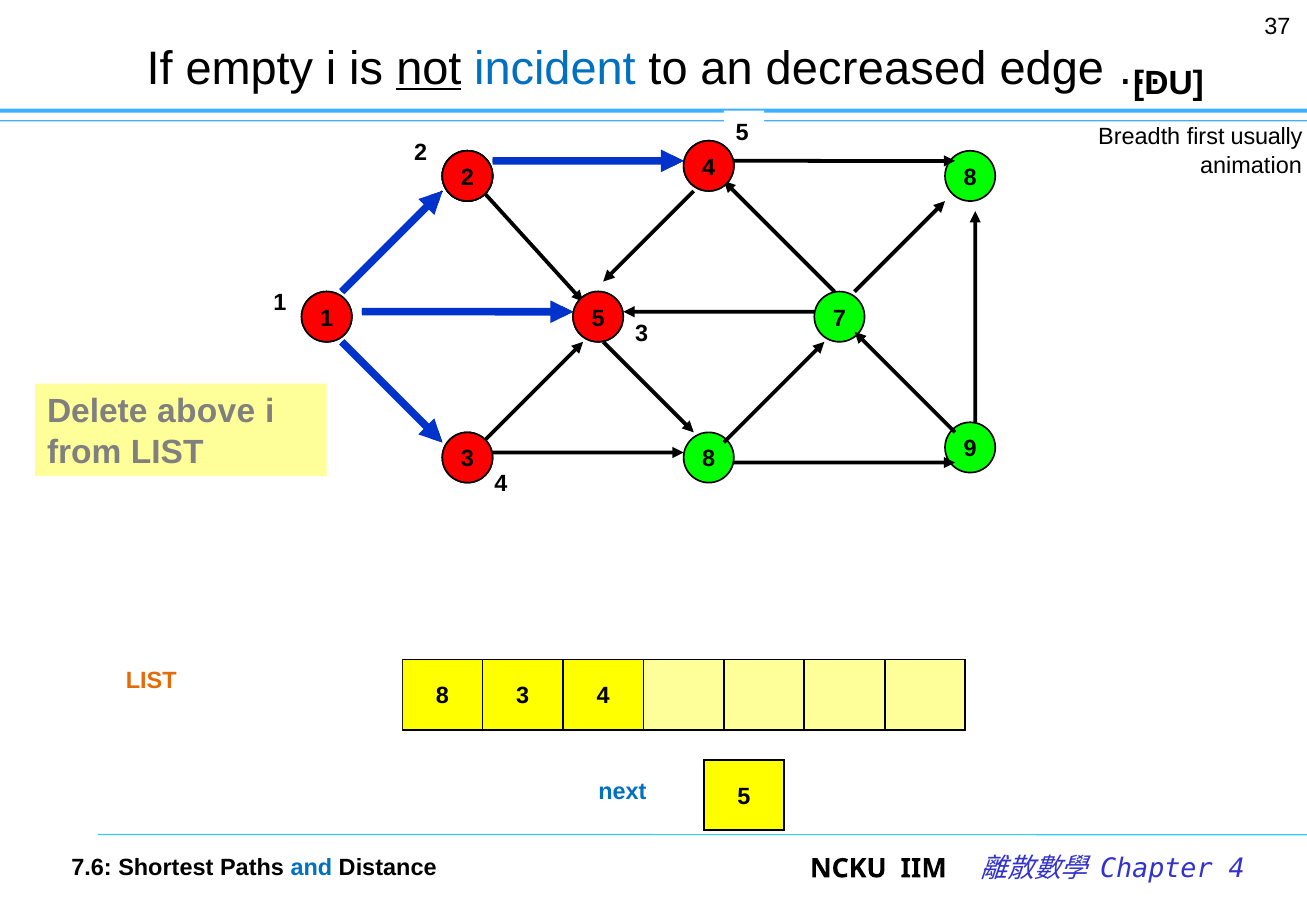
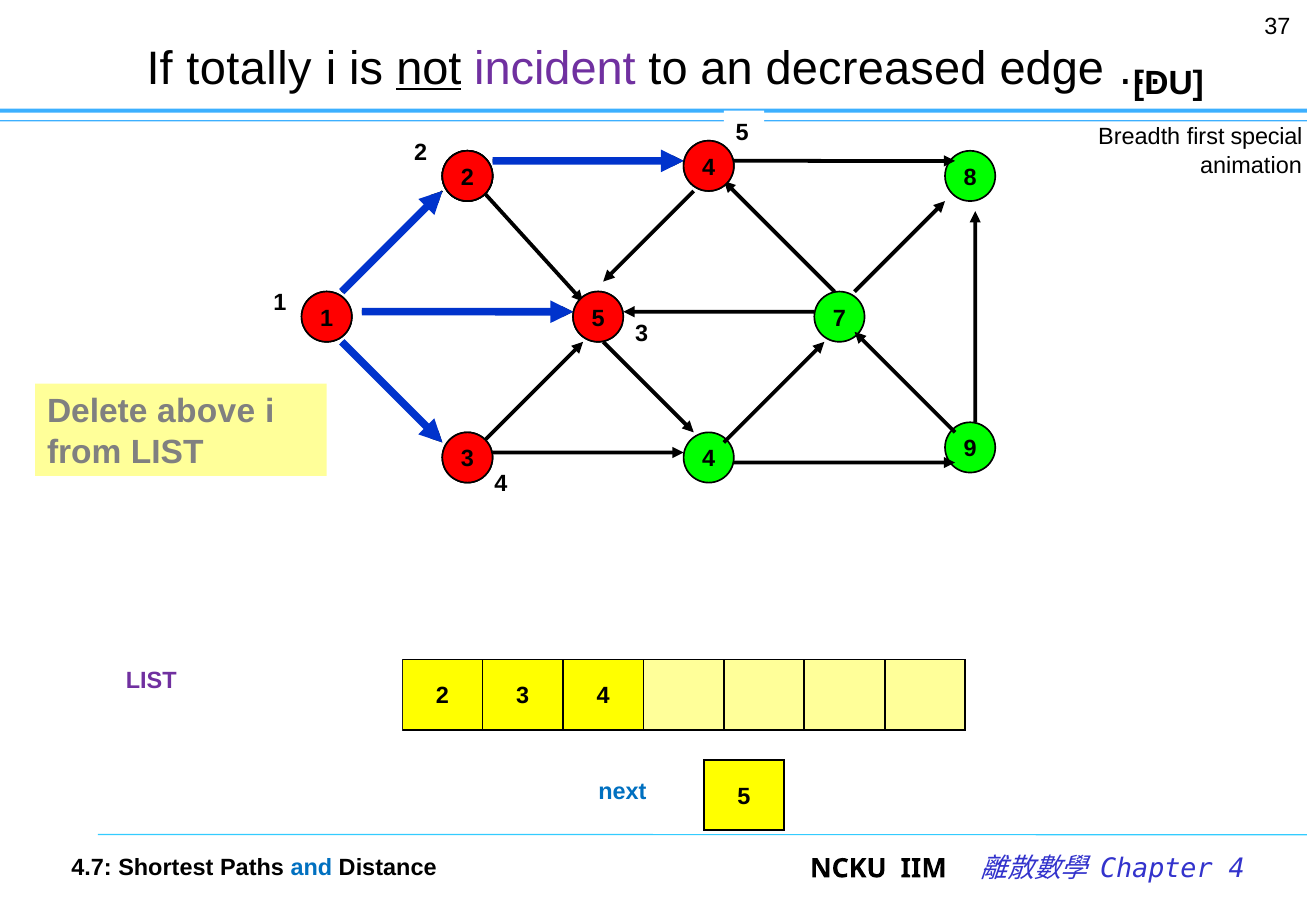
empty: empty -> totally
incident colour: blue -> purple
usually: usually -> special
8 at (709, 459): 8 -> 4
LIST at (151, 681) colour: orange -> purple
8 at (442, 696): 8 -> 2
7.6: 7.6 -> 4.7
